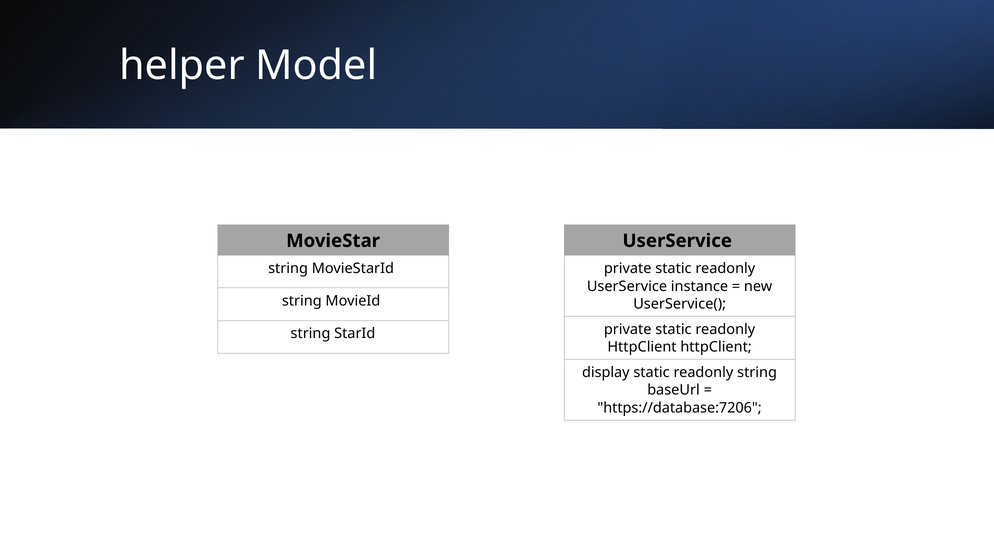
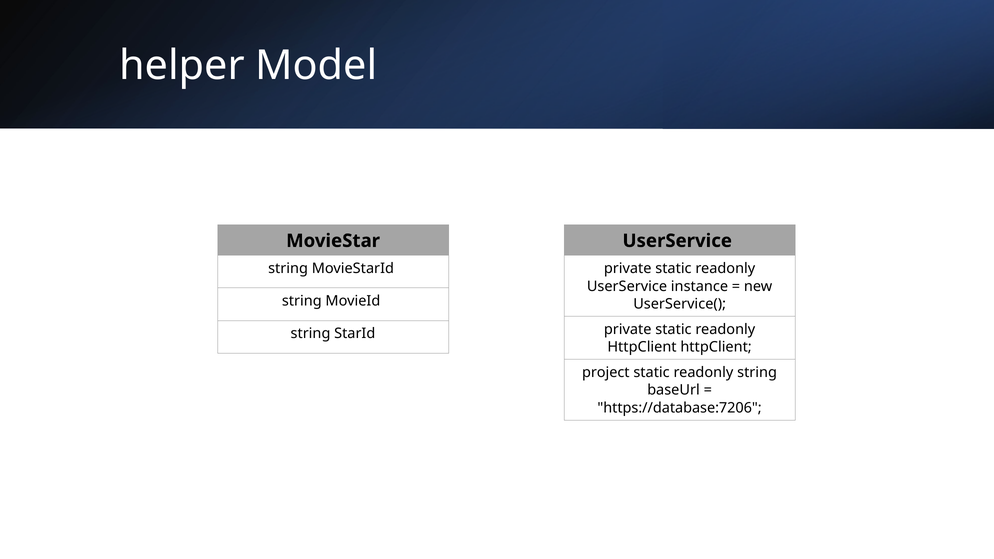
display: display -> project
